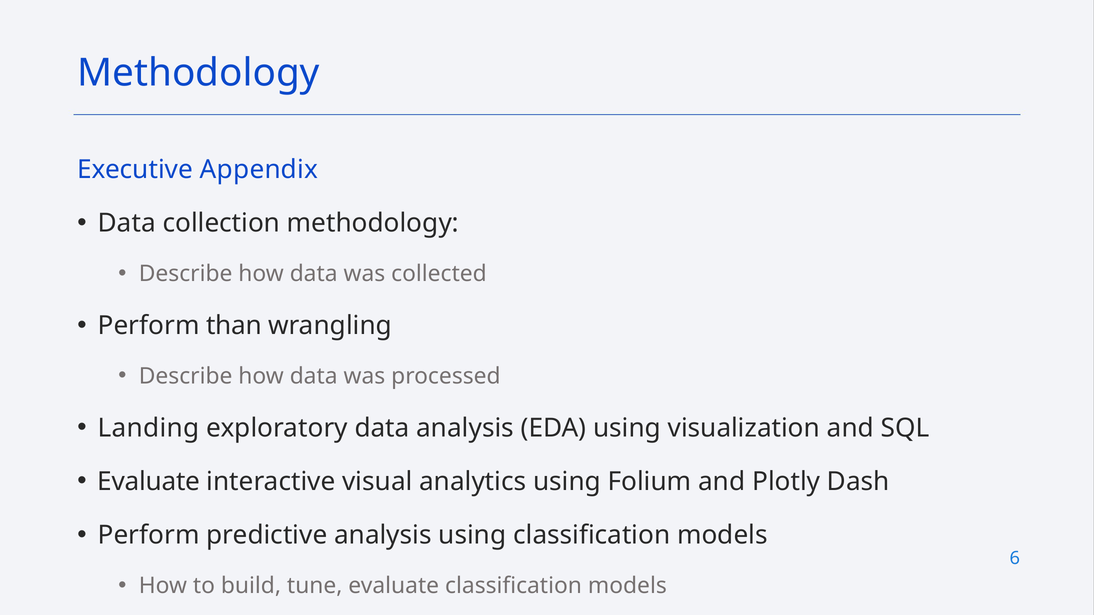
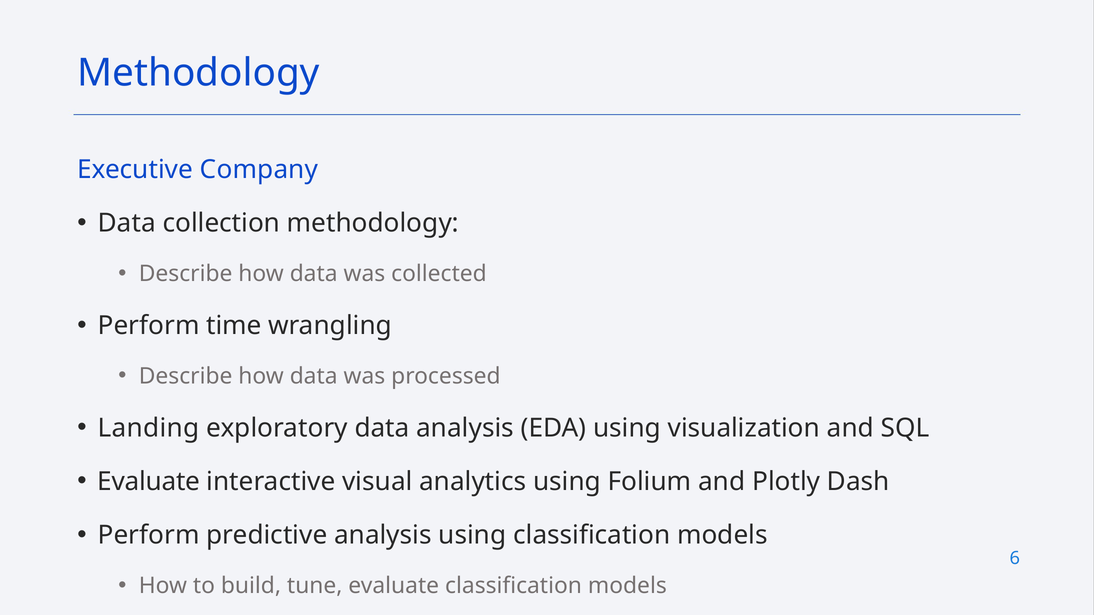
Appendix: Appendix -> Company
than: than -> time
